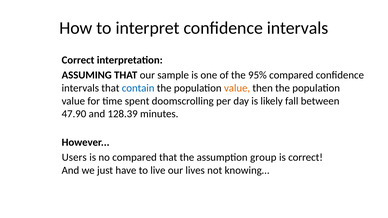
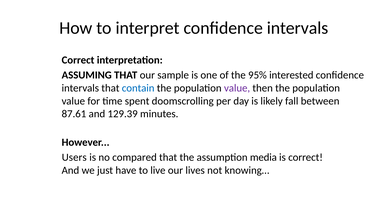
95% compared: compared -> interested
value at (237, 88) colour: orange -> purple
47.90: 47.90 -> 87.61
128.39: 128.39 -> 129.39
group: group -> media
